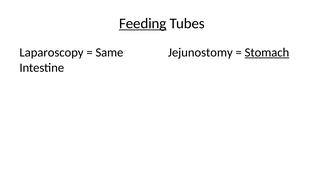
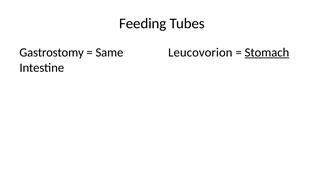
Feeding underline: present -> none
Laparoscopy: Laparoscopy -> Gastrostomy
Jejunostomy: Jejunostomy -> Leucovorion
